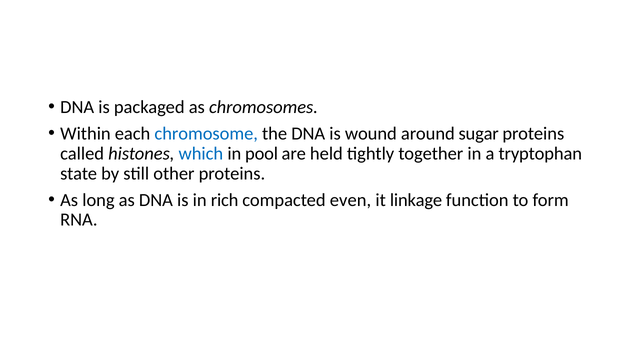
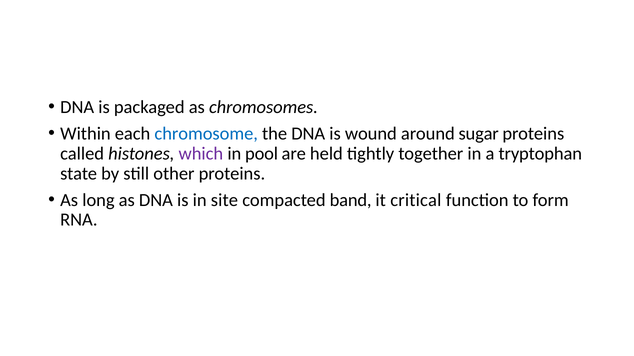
which colour: blue -> purple
rich: rich -> site
even: even -> band
linkage: linkage -> critical
